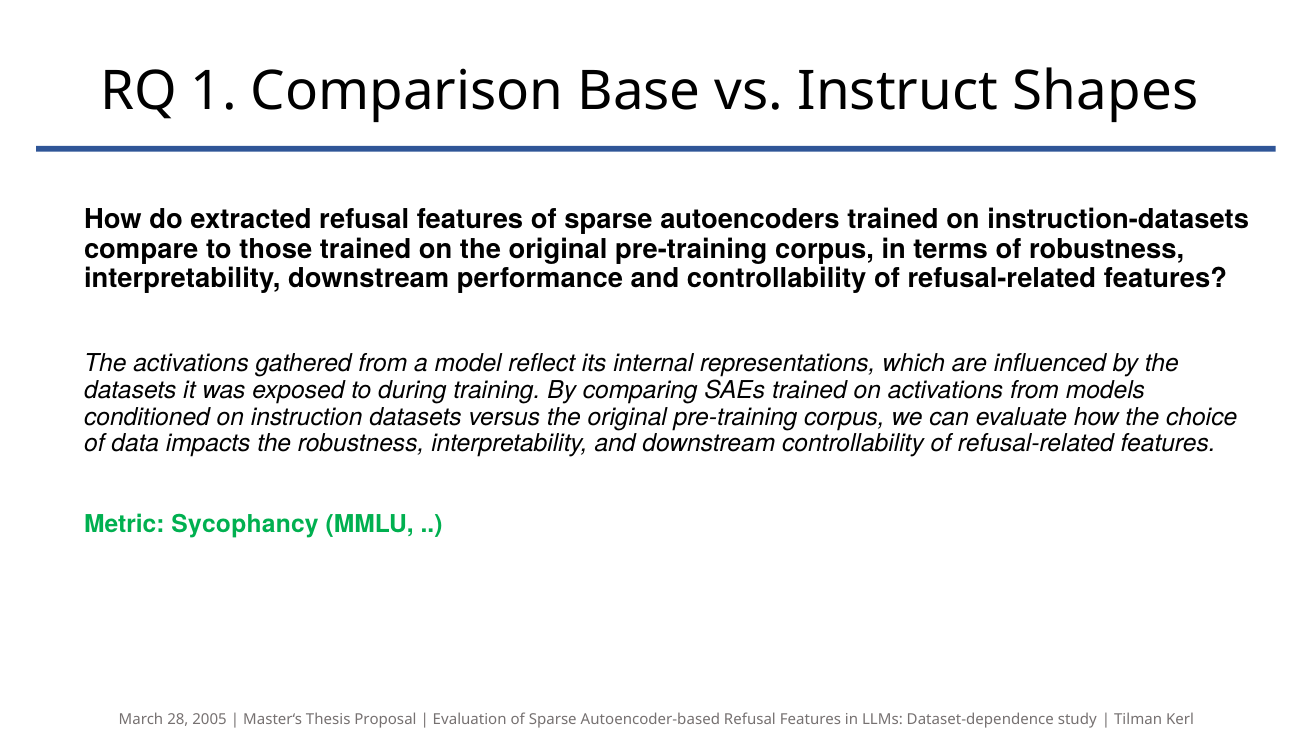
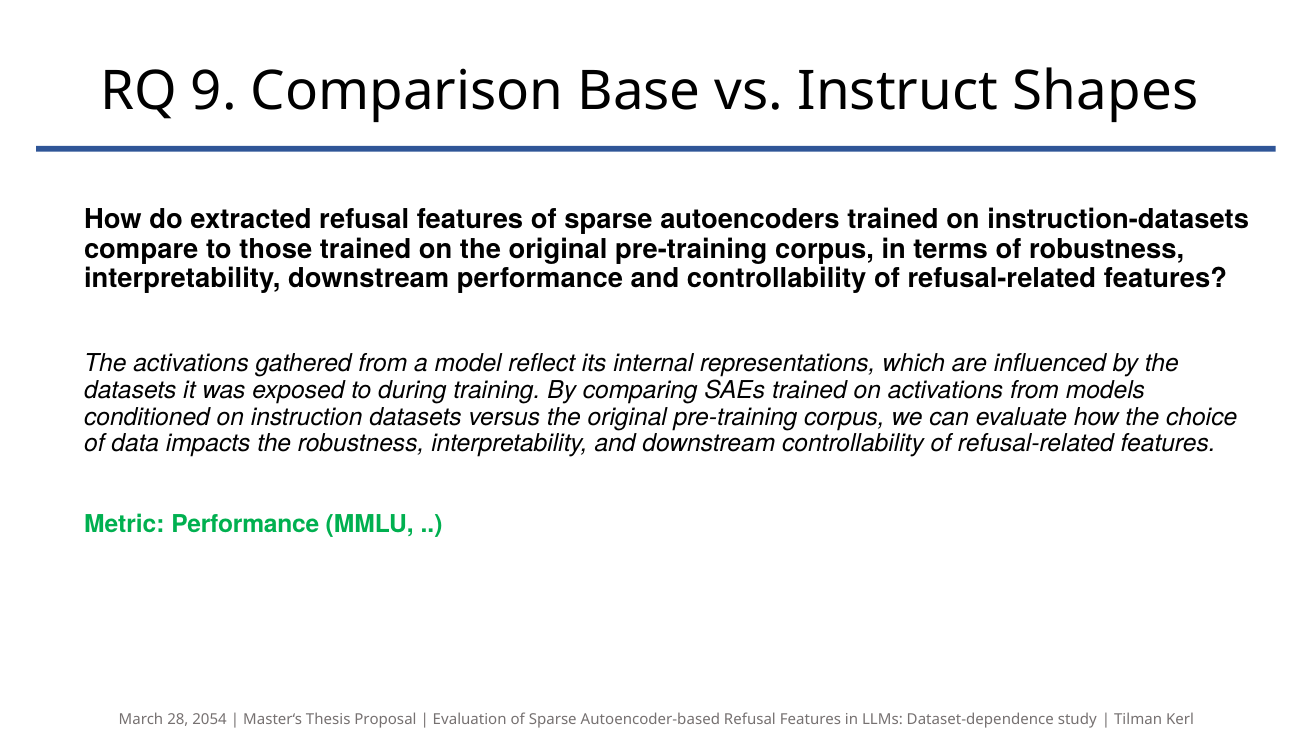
1: 1 -> 9
Metric Sycophancy: Sycophancy -> Performance
2005: 2005 -> 2054
